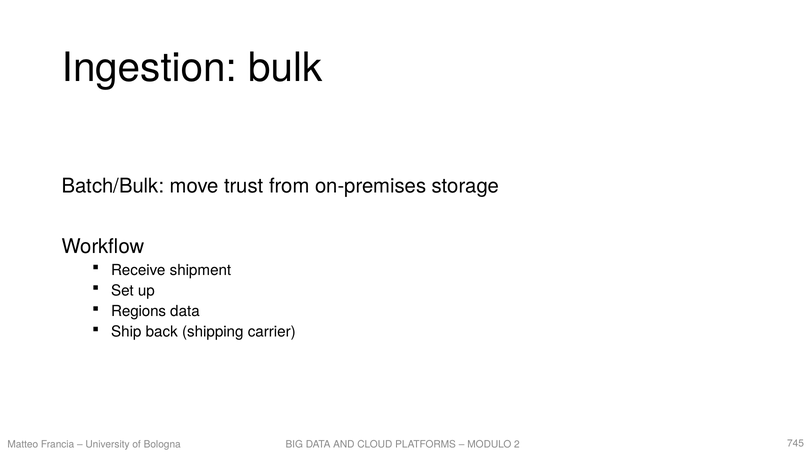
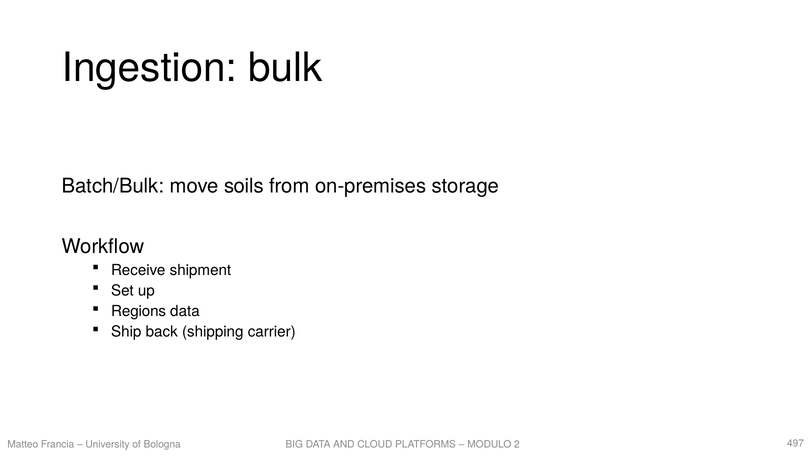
trust: trust -> soils
745: 745 -> 497
